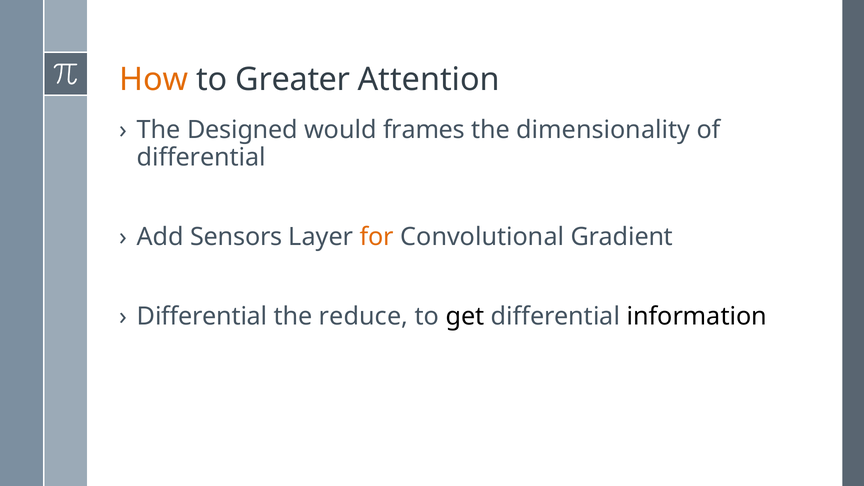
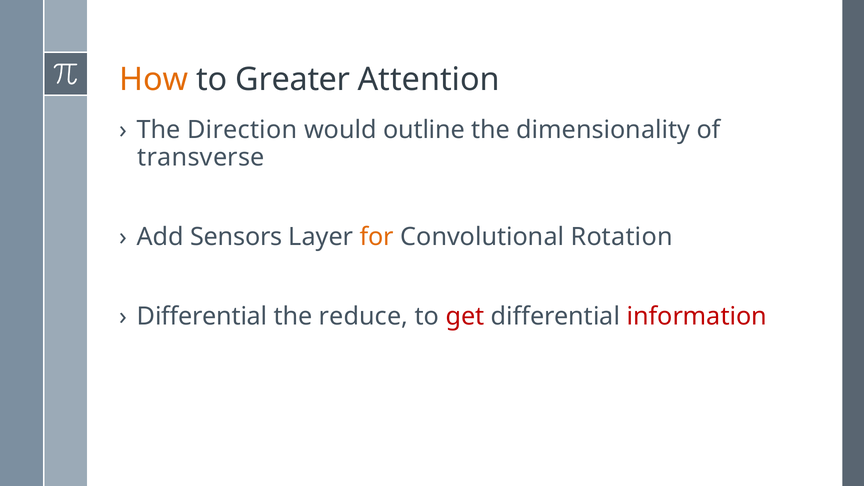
Designed: Designed -> Direction
frames: frames -> outline
differential at (201, 157): differential -> transverse
Gradient: Gradient -> Rotation
get colour: black -> red
information colour: black -> red
